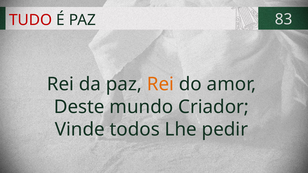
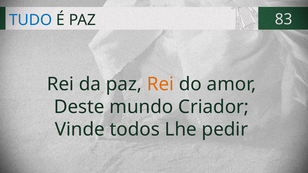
TUDO colour: red -> blue
